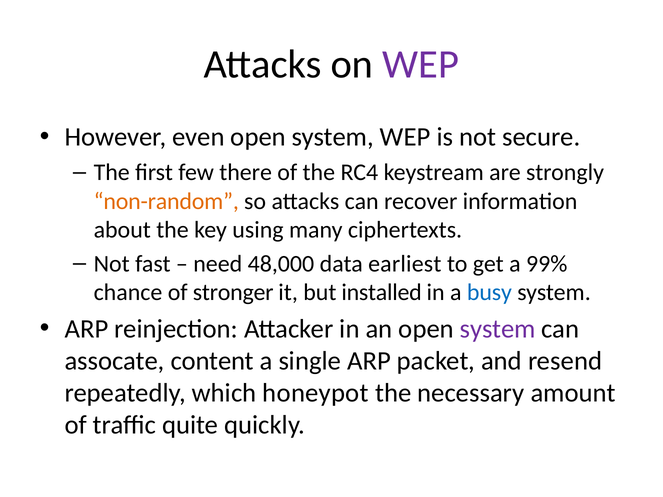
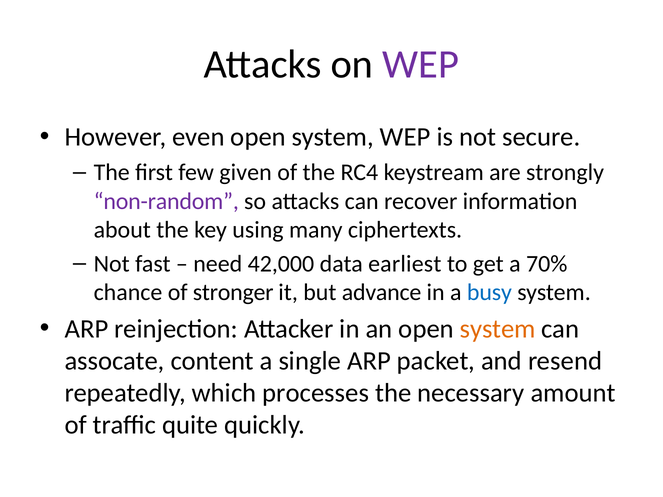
there: there -> given
non-random colour: orange -> purple
48,000: 48,000 -> 42,000
99%: 99% -> 70%
installed: installed -> advance
system at (498, 329) colour: purple -> orange
honeypot: honeypot -> processes
